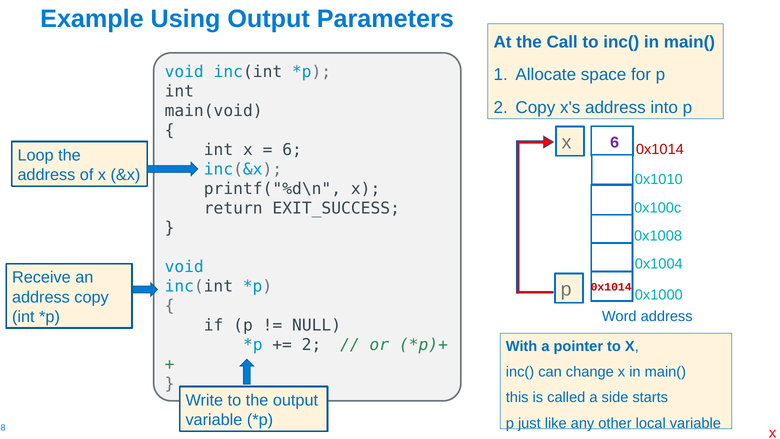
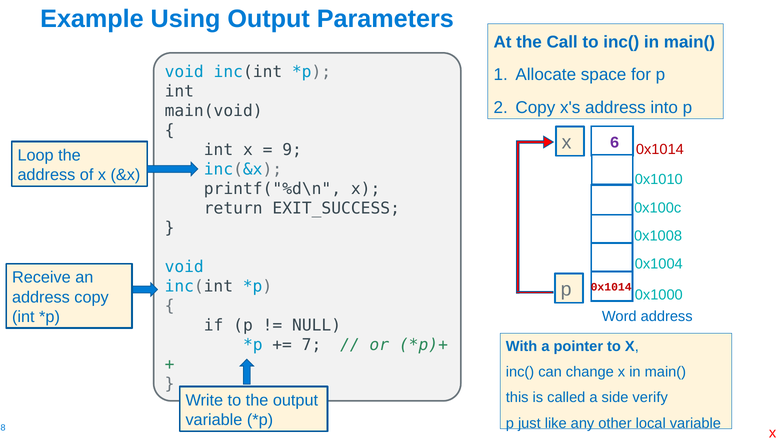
6 at (292, 150): 6 -> 9
2 at (312, 345): 2 -> 7
starts: starts -> verify
